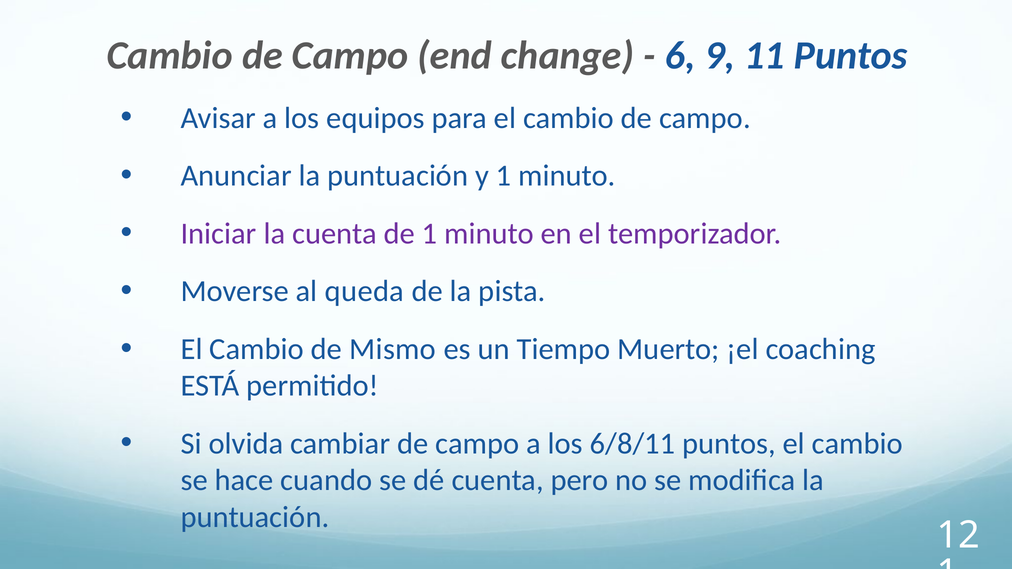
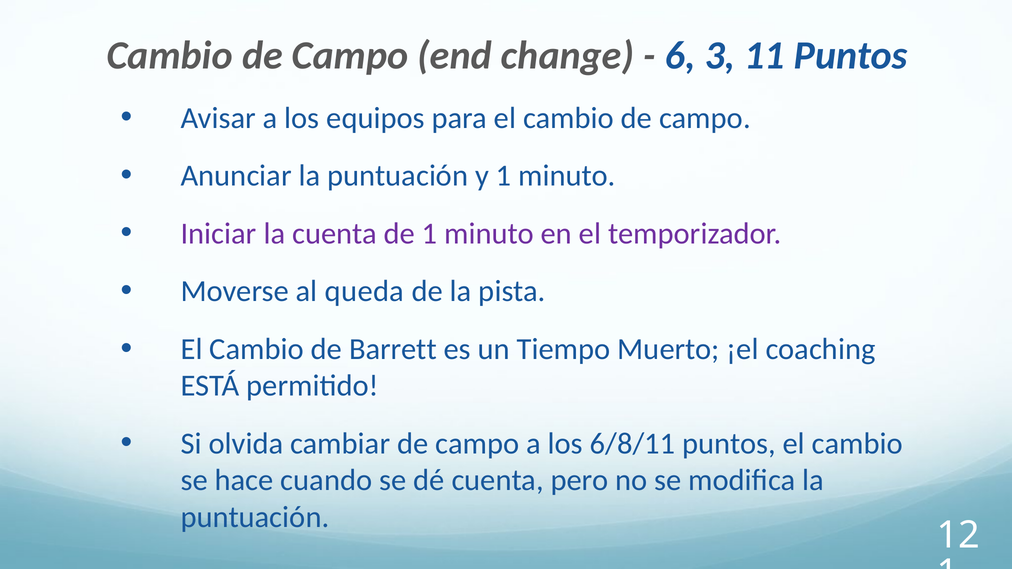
9: 9 -> 3
Mismo: Mismo -> Barrett
